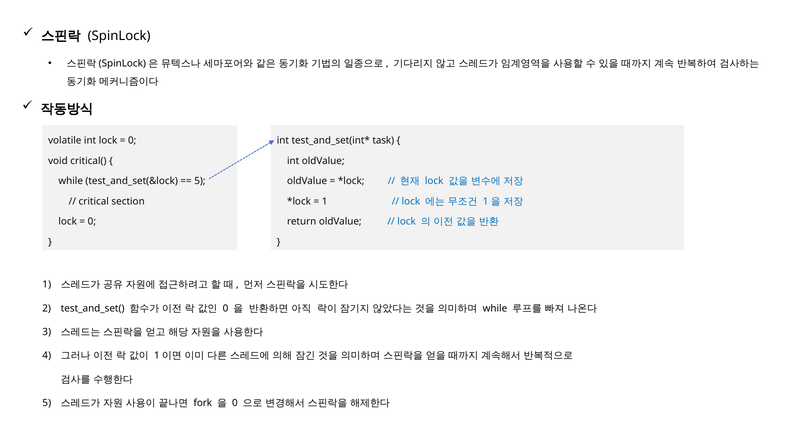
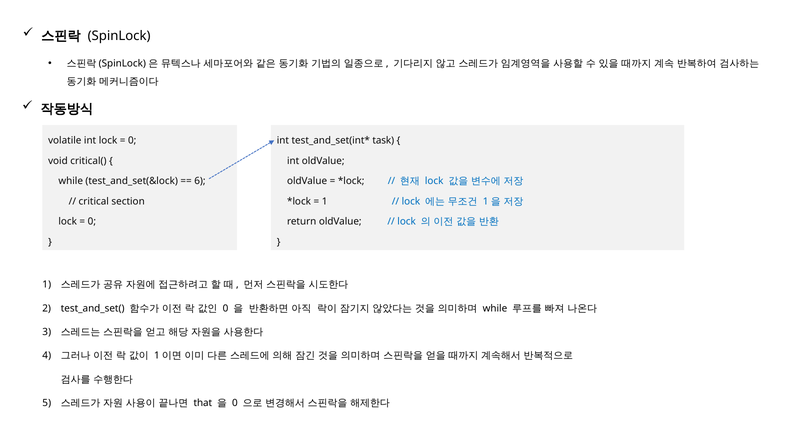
5 at (200, 181): 5 -> 6
fork: fork -> that
